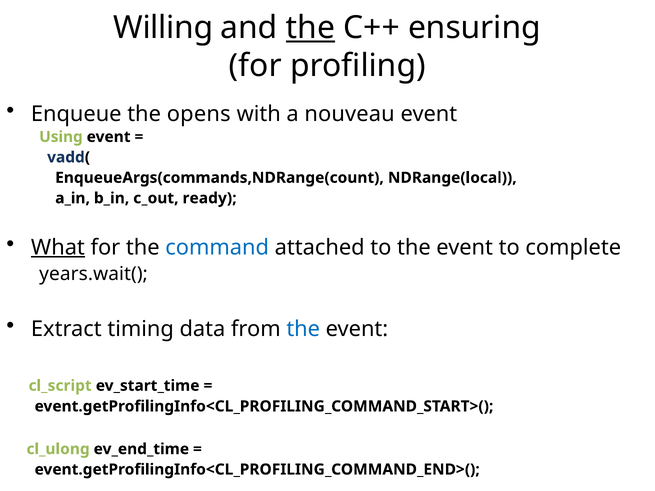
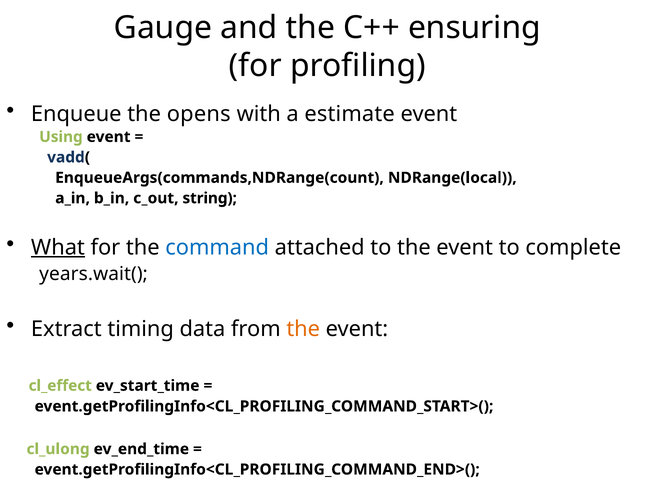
Willing: Willing -> Gauge
the at (310, 28) underline: present -> none
nouveau: nouveau -> estimate
ready: ready -> string
the at (303, 329) colour: blue -> orange
cl_script: cl_script -> cl_effect
